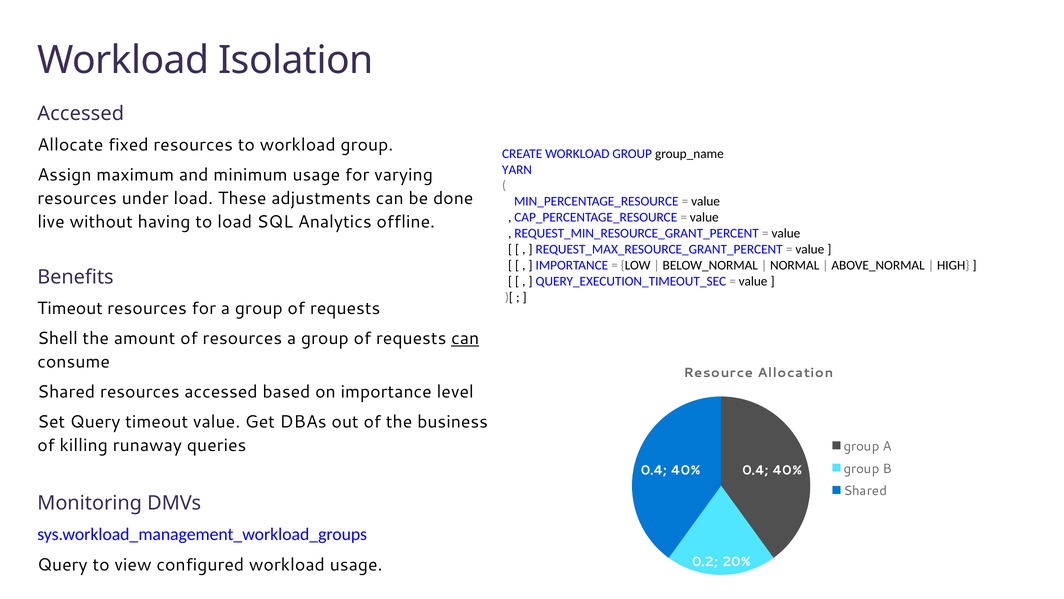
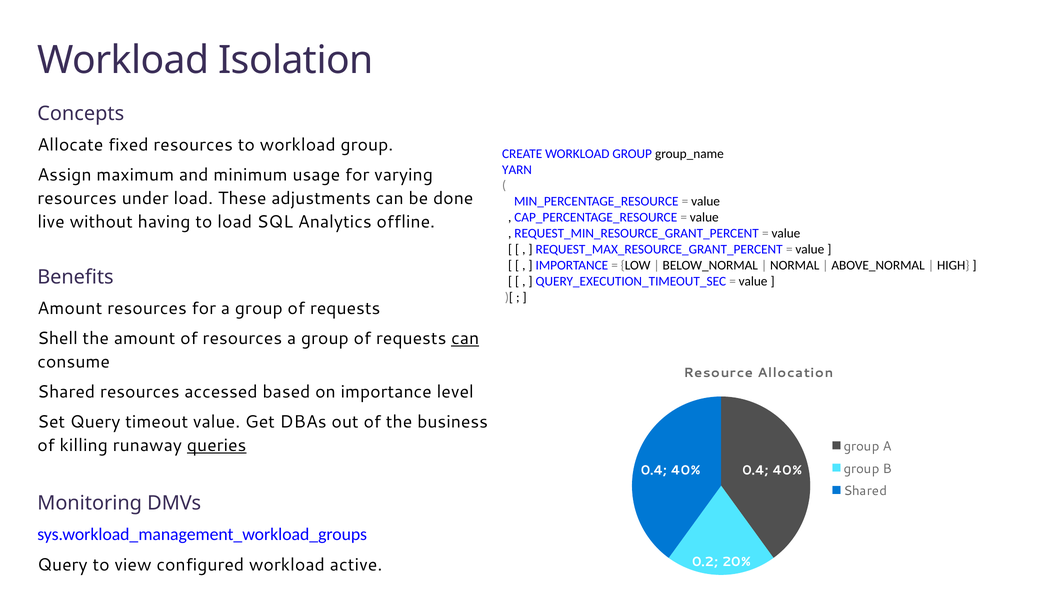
Accessed at (81, 114): Accessed -> Concepts
Timeout at (70, 308): Timeout -> Amount
queries underline: none -> present
workload usage: usage -> active
